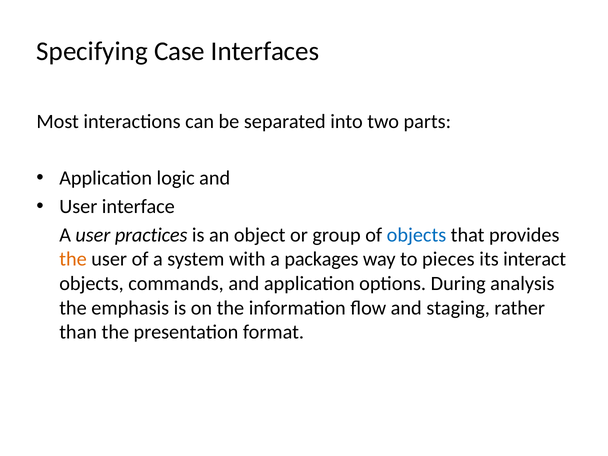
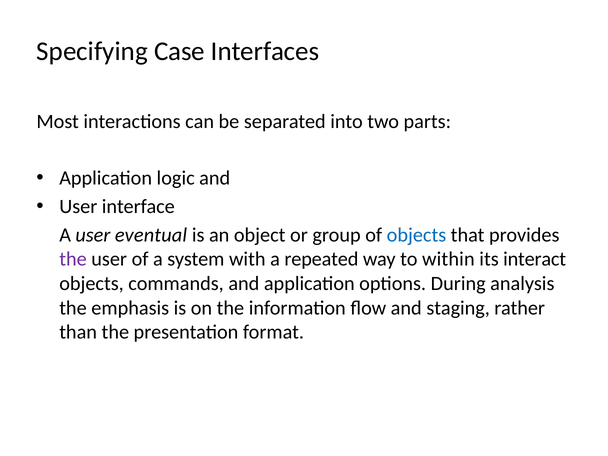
practices: practices -> eventual
the at (73, 259) colour: orange -> purple
packages: packages -> repeated
pieces: pieces -> within
